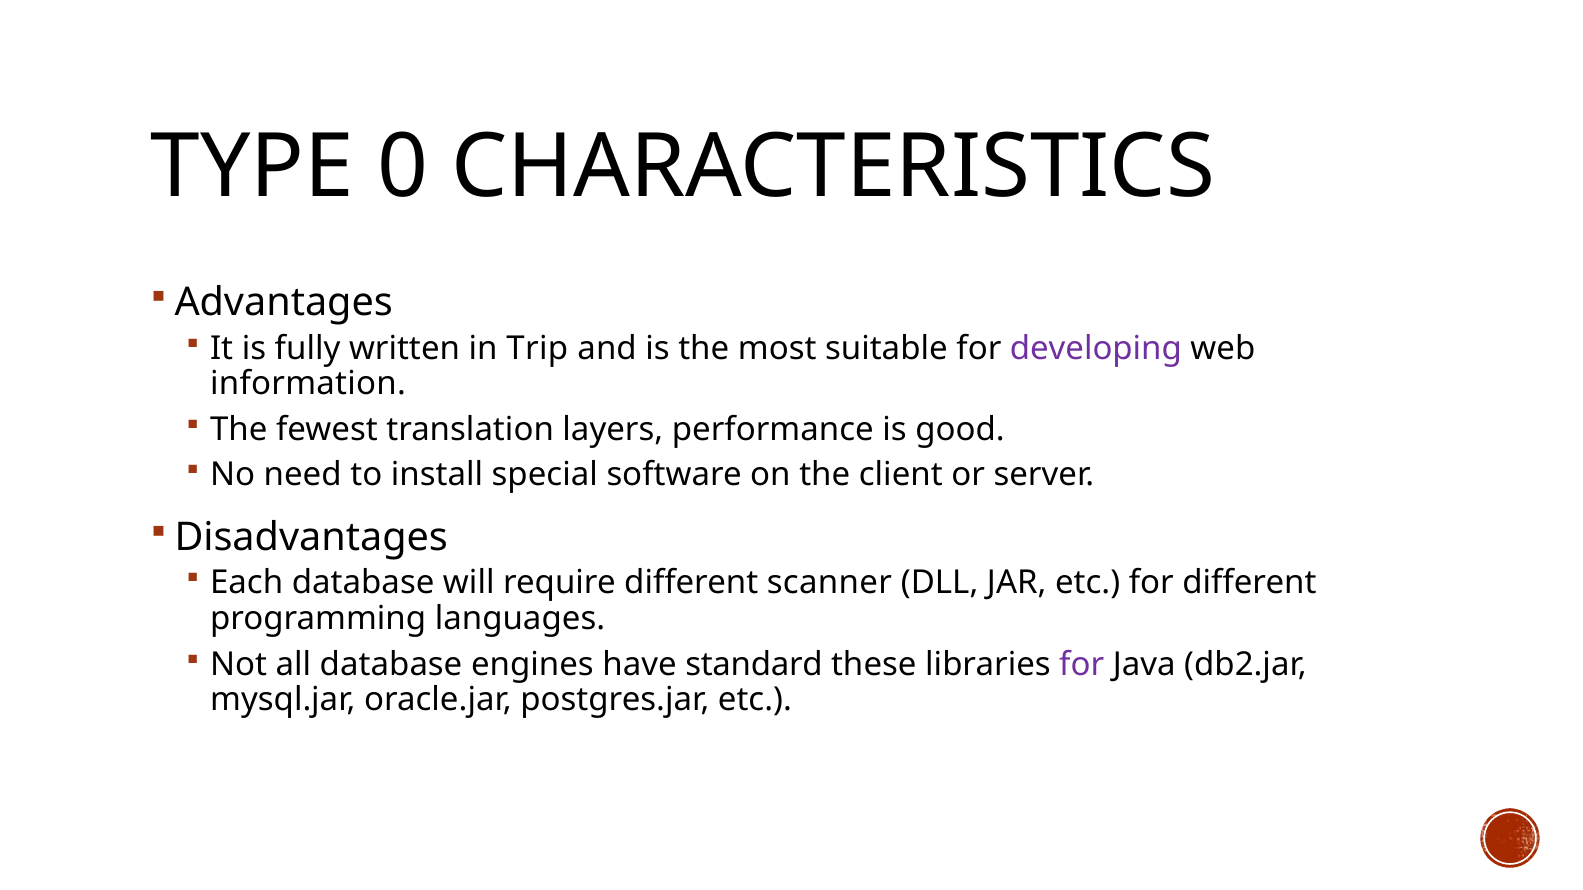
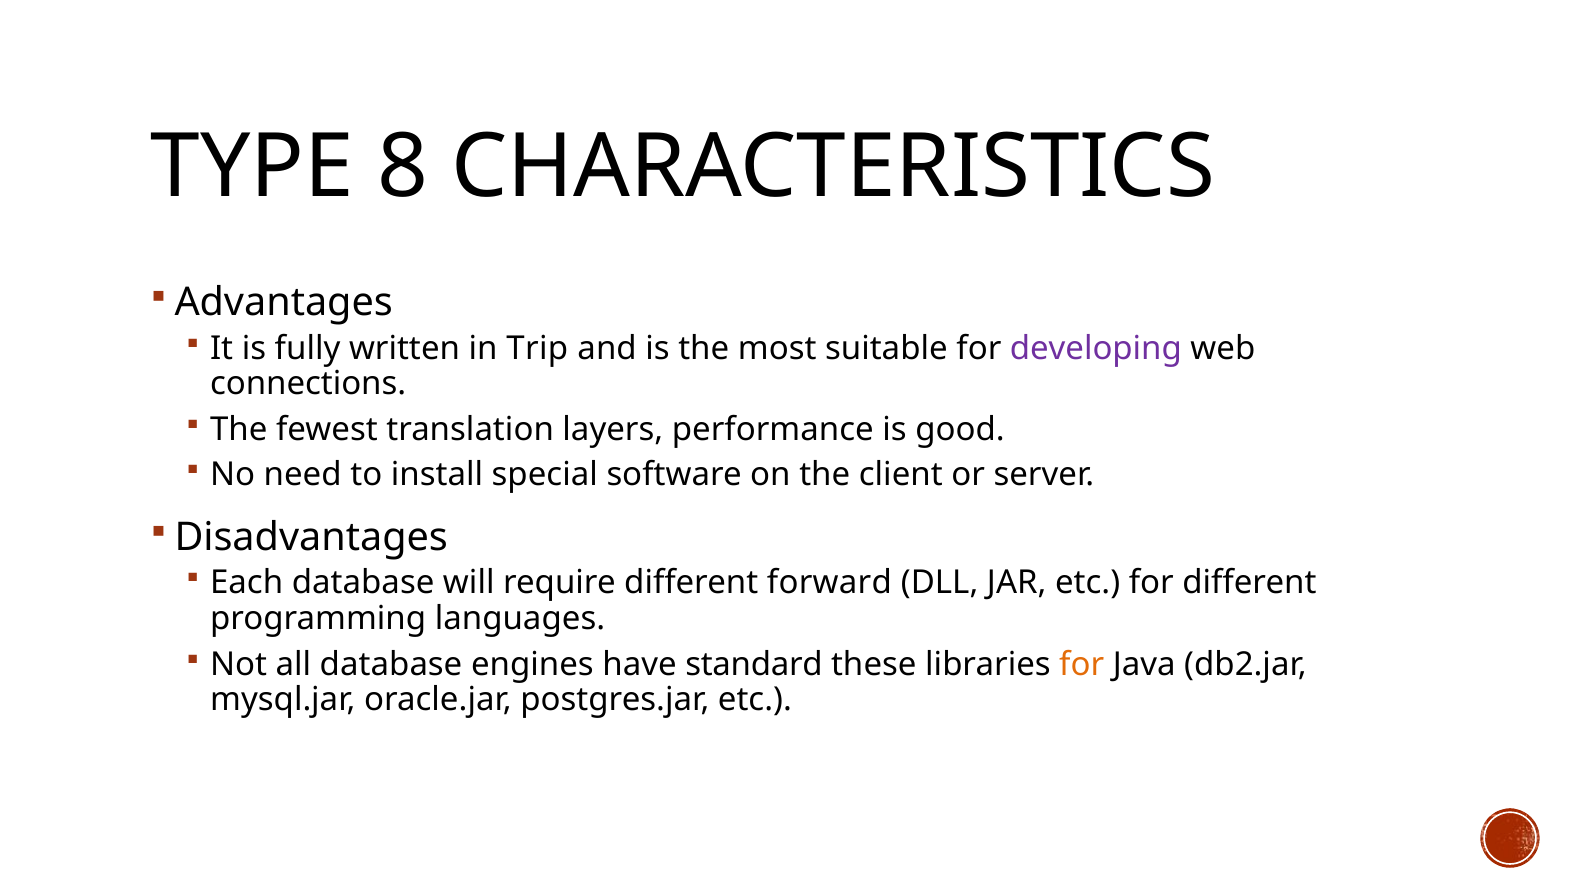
0: 0 -> 8
information: information -> connections
scanner: scanner -> forward
for at (1082, 664) colour: purple -> orange
